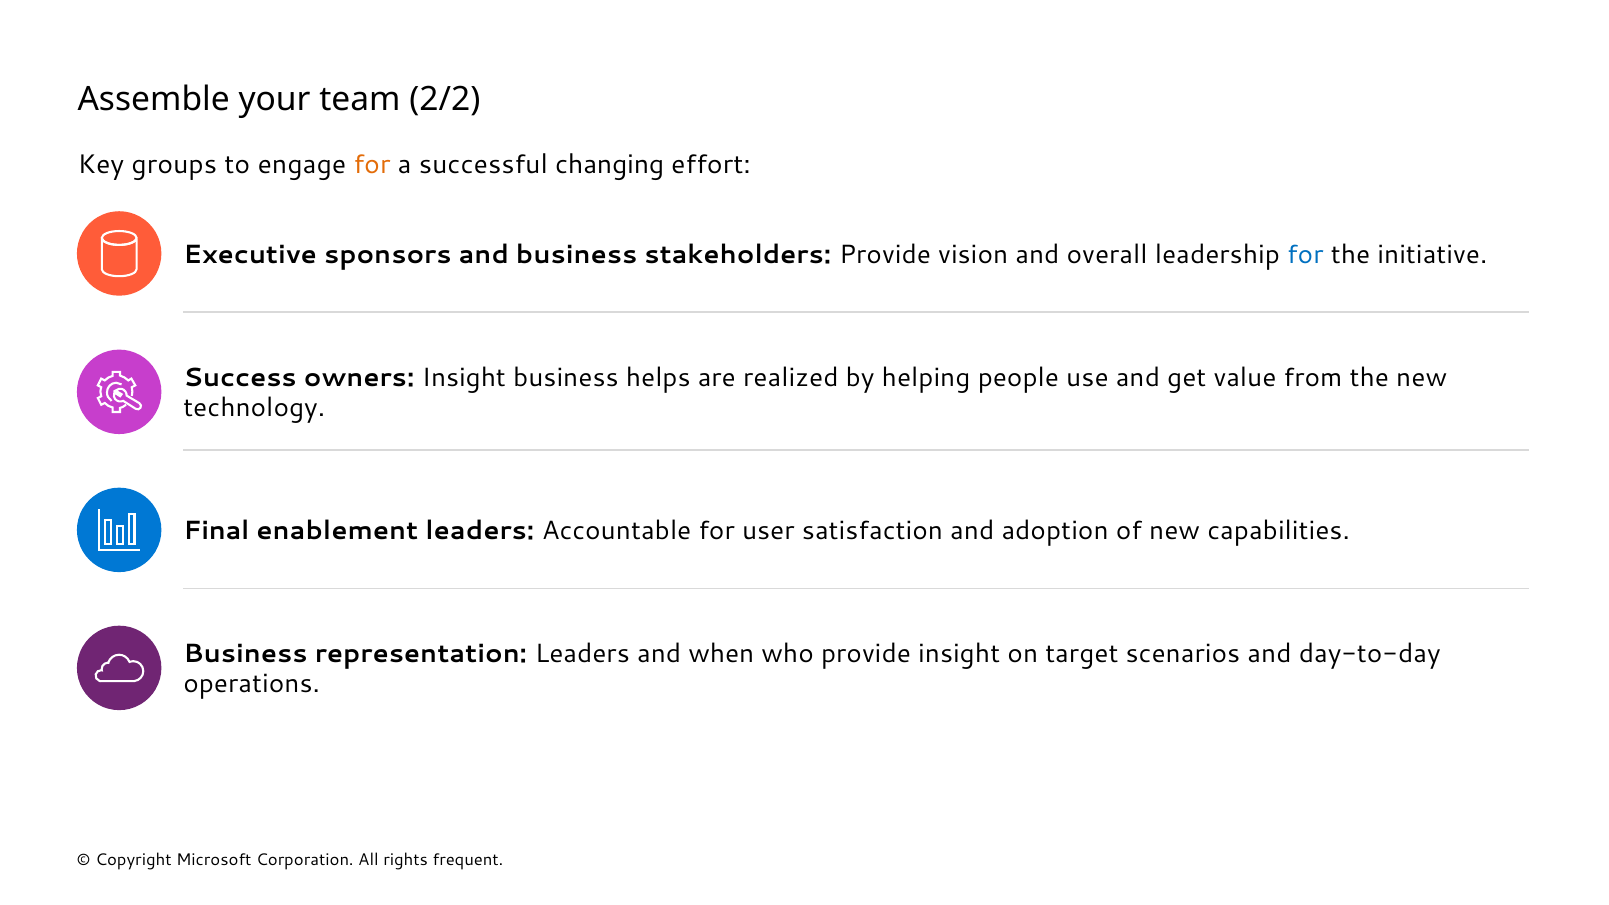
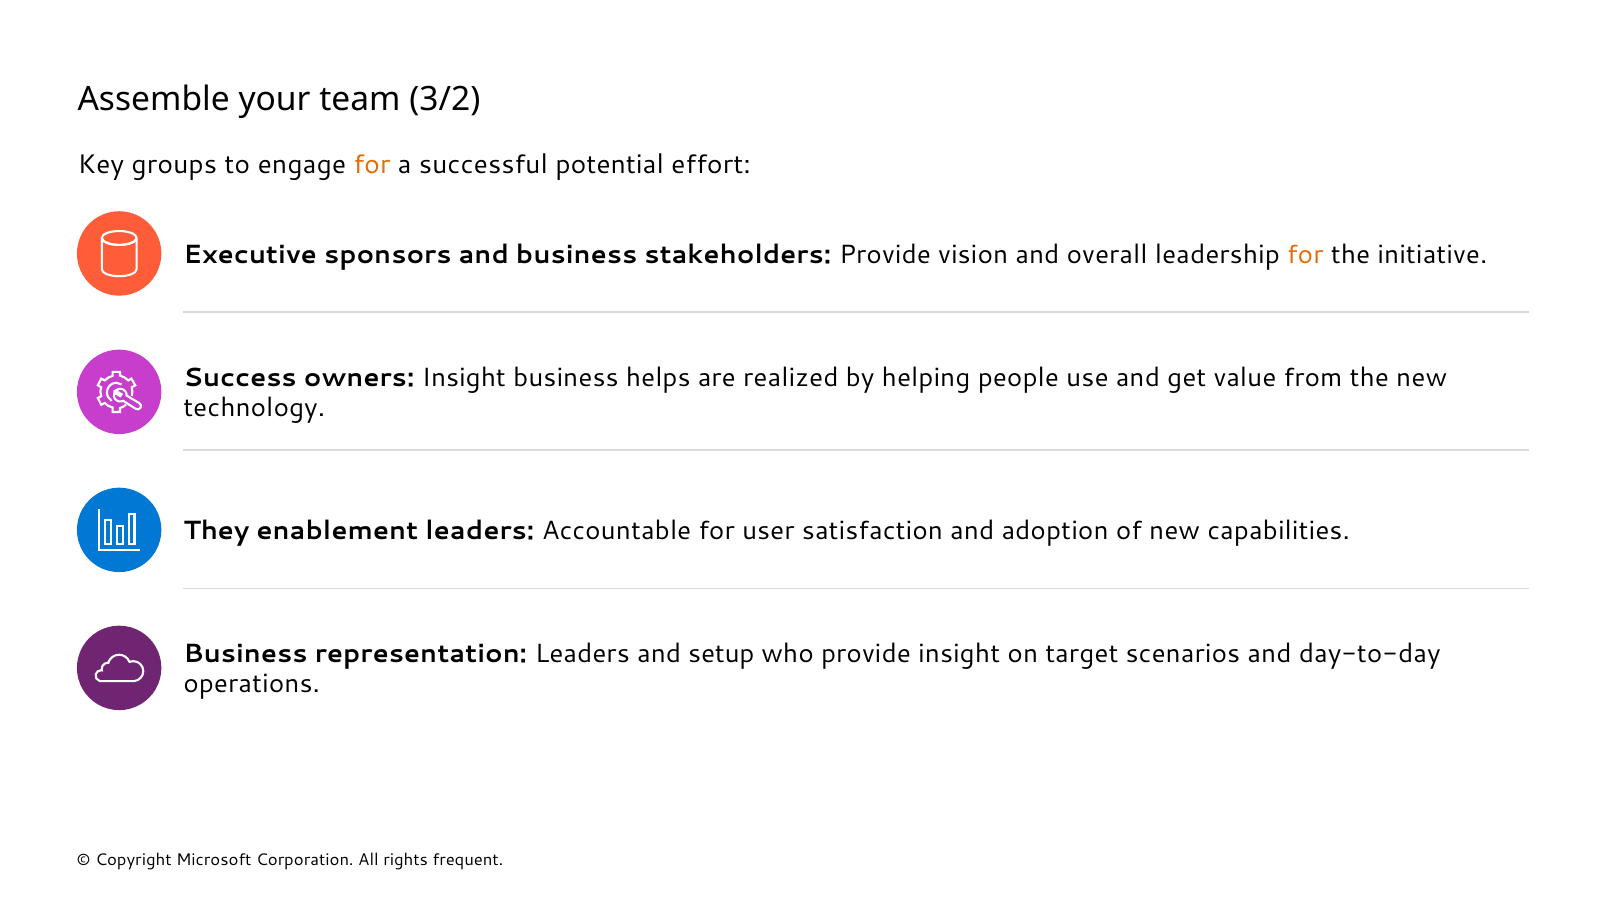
2/2: 2/2 -> 3/2
changing: changing -> potential
for at (1305, 255) colour: blue -> orange
Final: Final -> They
when: when -> setup
